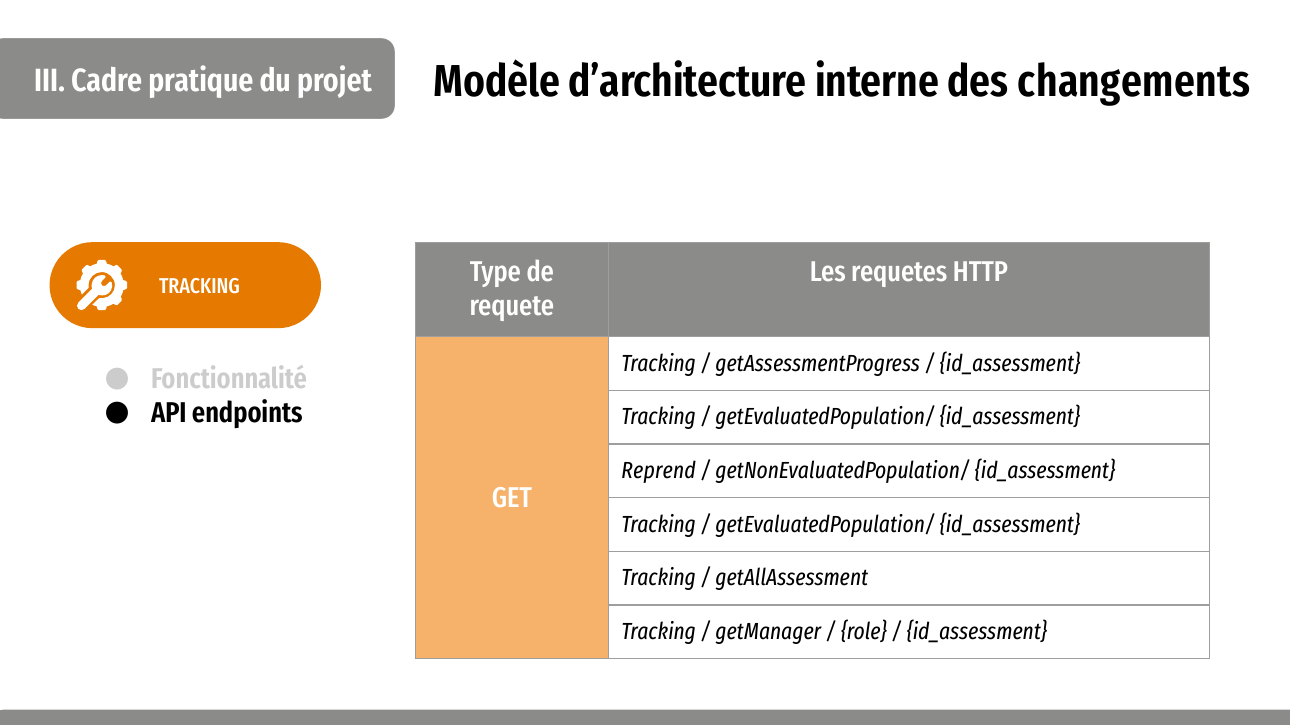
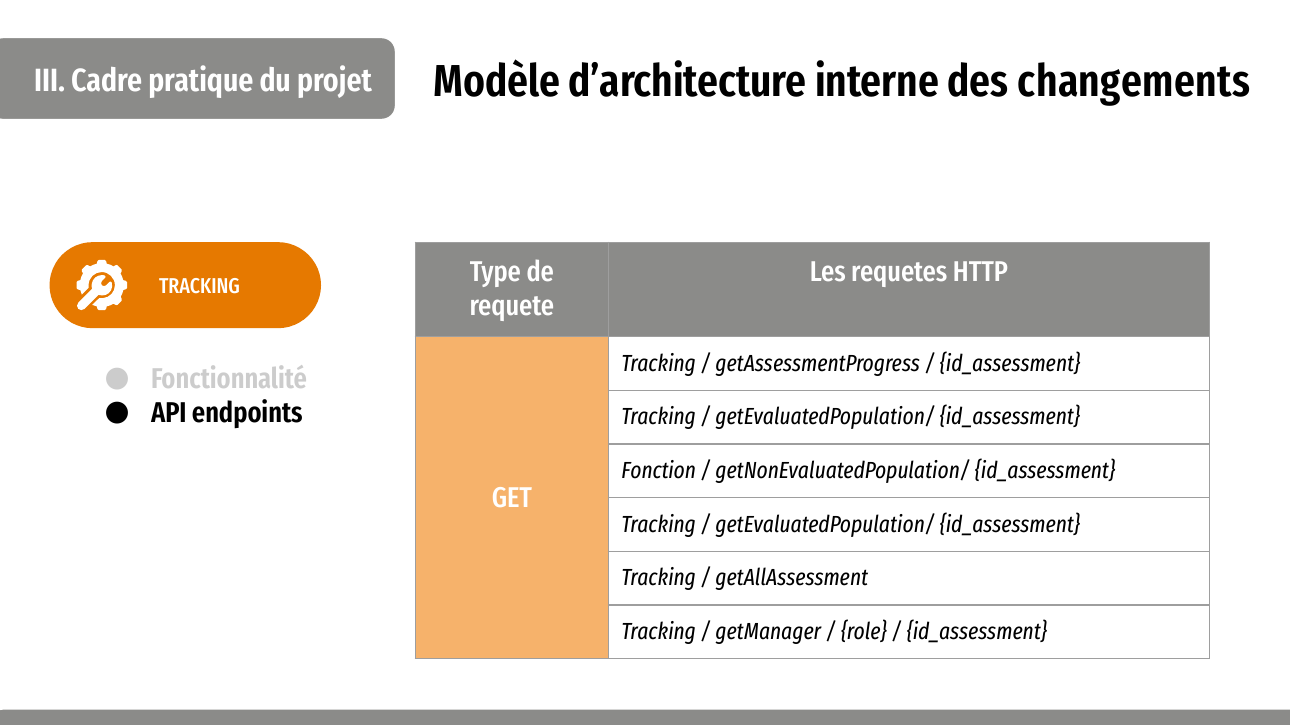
Reprend: Reprend -> Fonction
